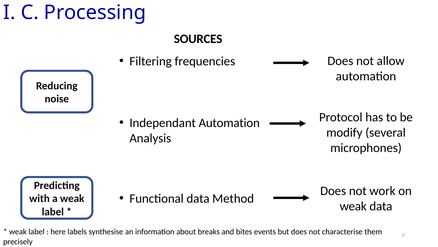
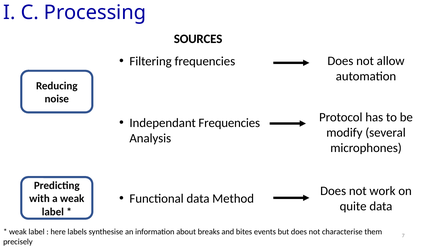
Independant Automation: Automation -> Frequencies
weak at (353, 206): weak -> quite
